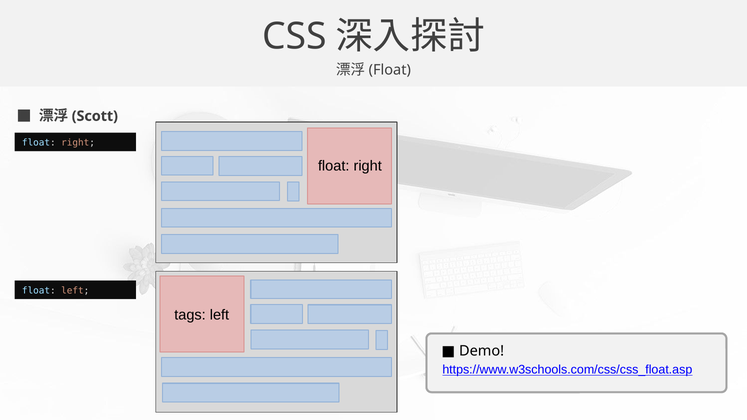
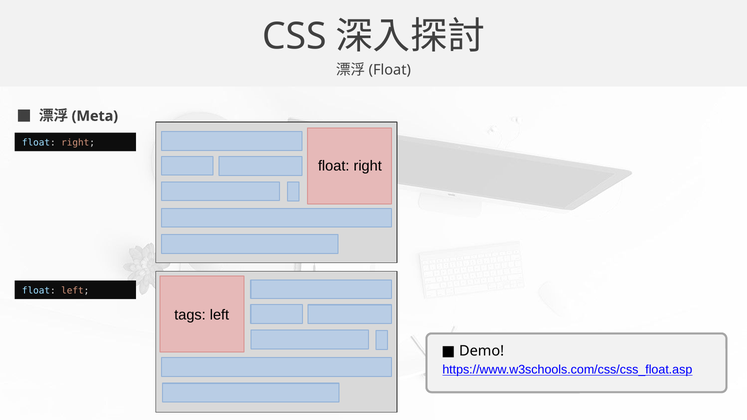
Scott: Scott -> Meta
